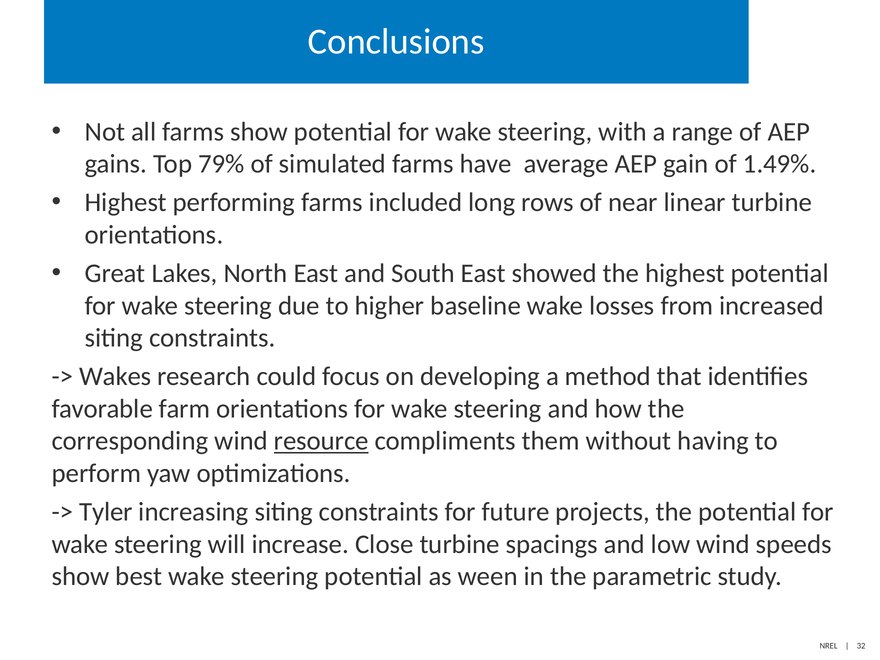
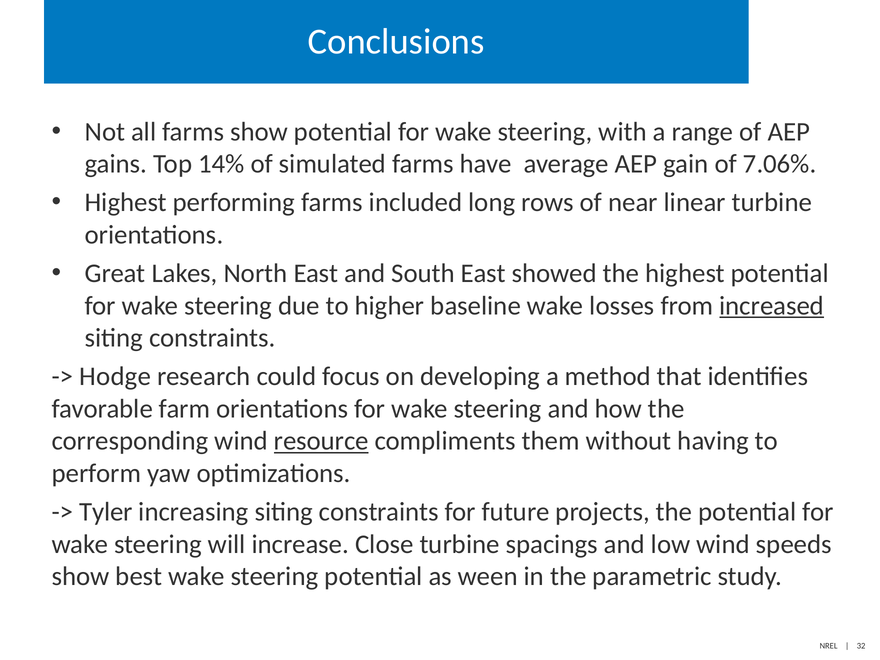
79%: 79% -> 14%
1.49%: 1.49% -> 7.06%
increased underline: none -> present
Wakes: Wakes -> Hodge
